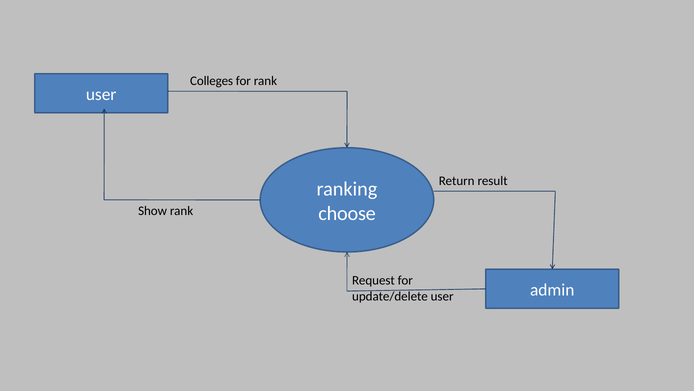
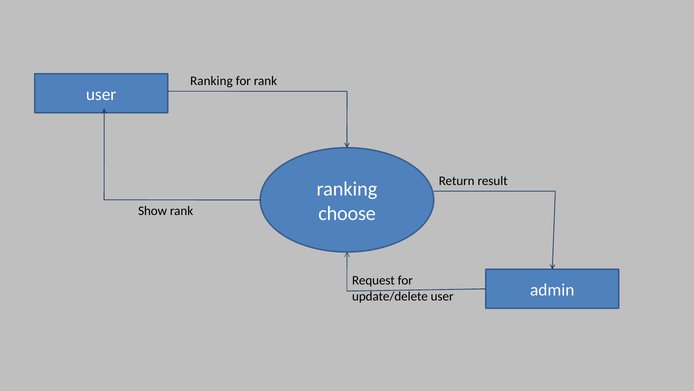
Colleges at (212, 81): Colleges -> Ranking
